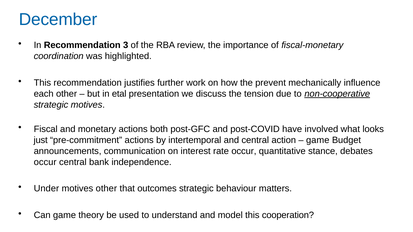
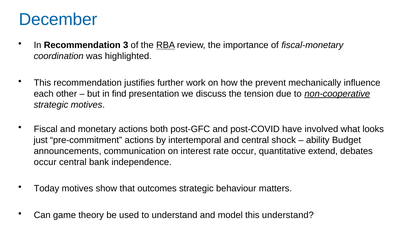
RBA underline: none -> present
etal: etal -> find
action: action -> shock
game at (318, 140): game -> ability
stance: stance -> extend
Under: Under -> Today
motives other: other -> show
this cooperation: cooperation -> understand
